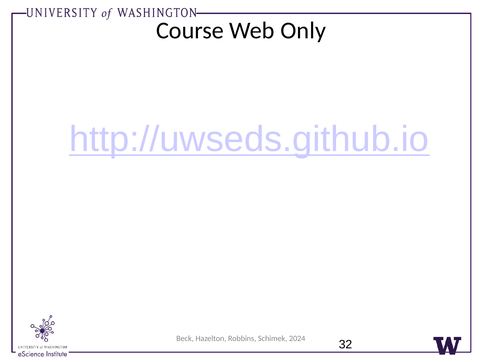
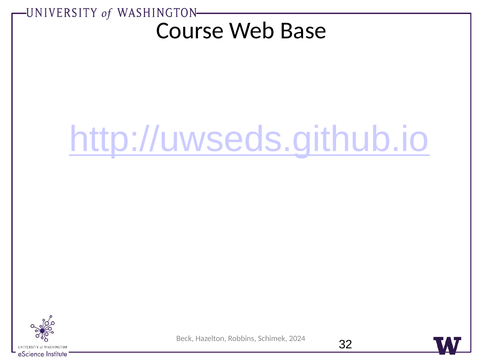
Only: Only -> Base
